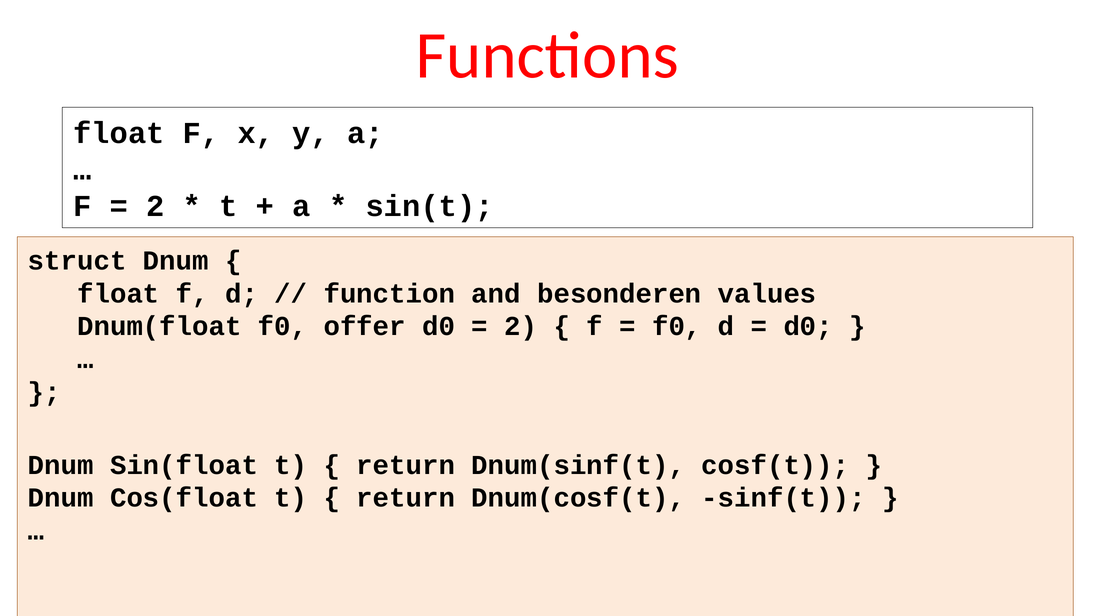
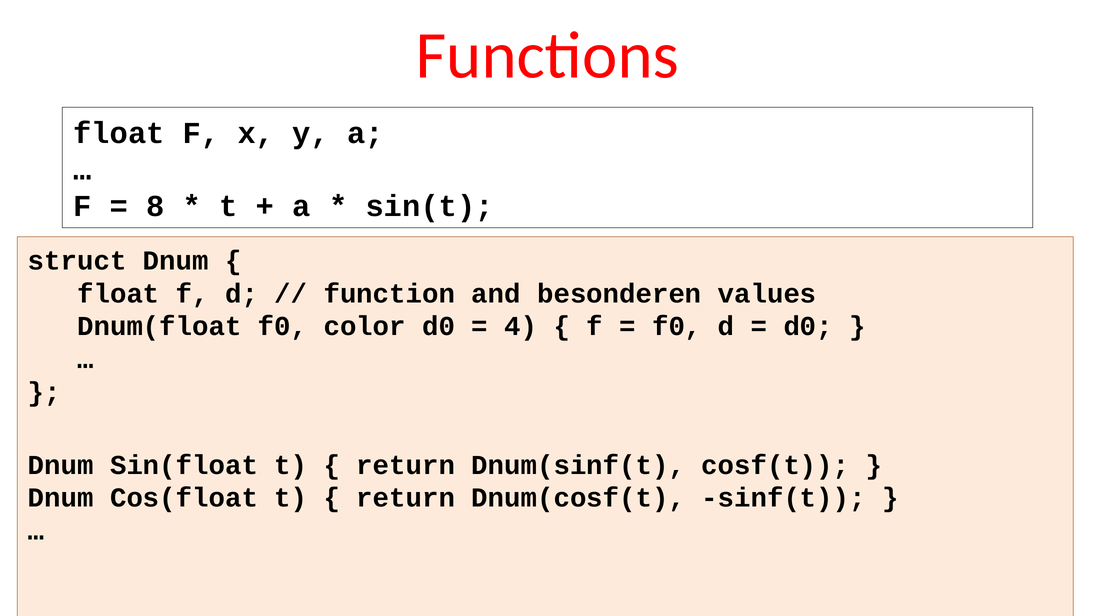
2 at (155, 206): 2 -> 8
offer: offer -> color
2 at (521, 326): 2 -> 4
